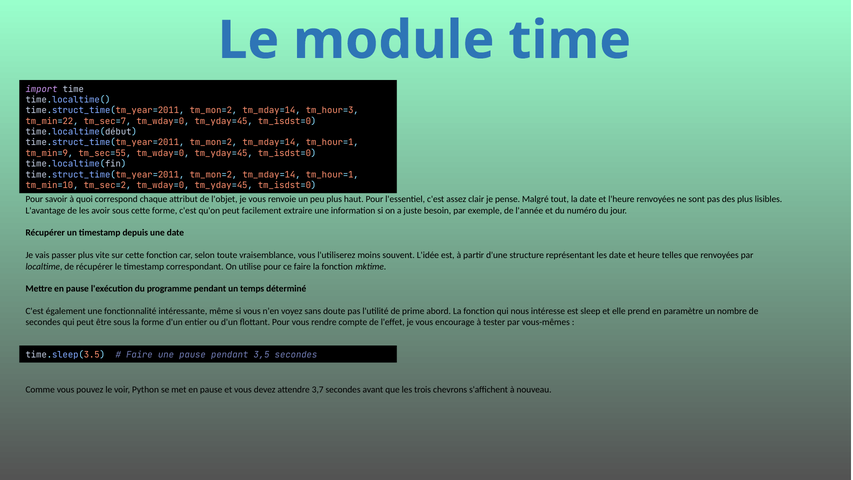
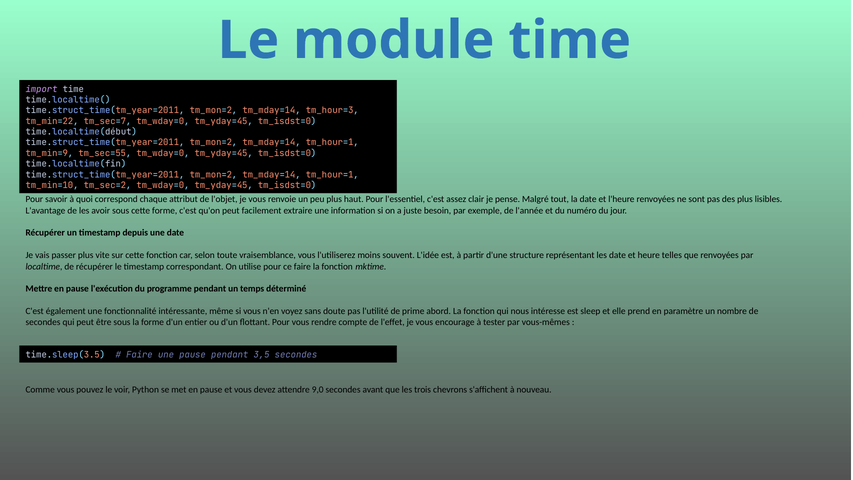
3,7: 3,7 -> 9,0
